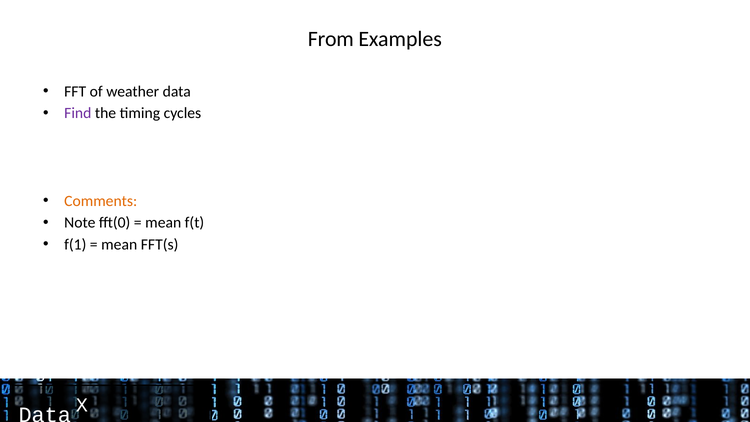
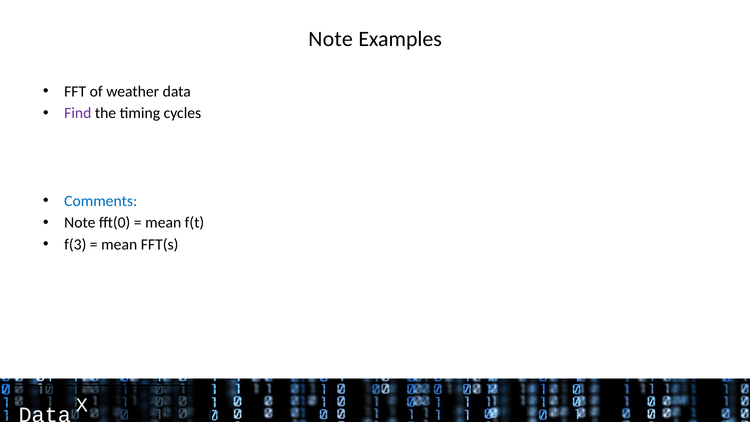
From at (331, 39): From -> Note
Comments colour: orange -> blue
f(1: f(1 -> f(3
